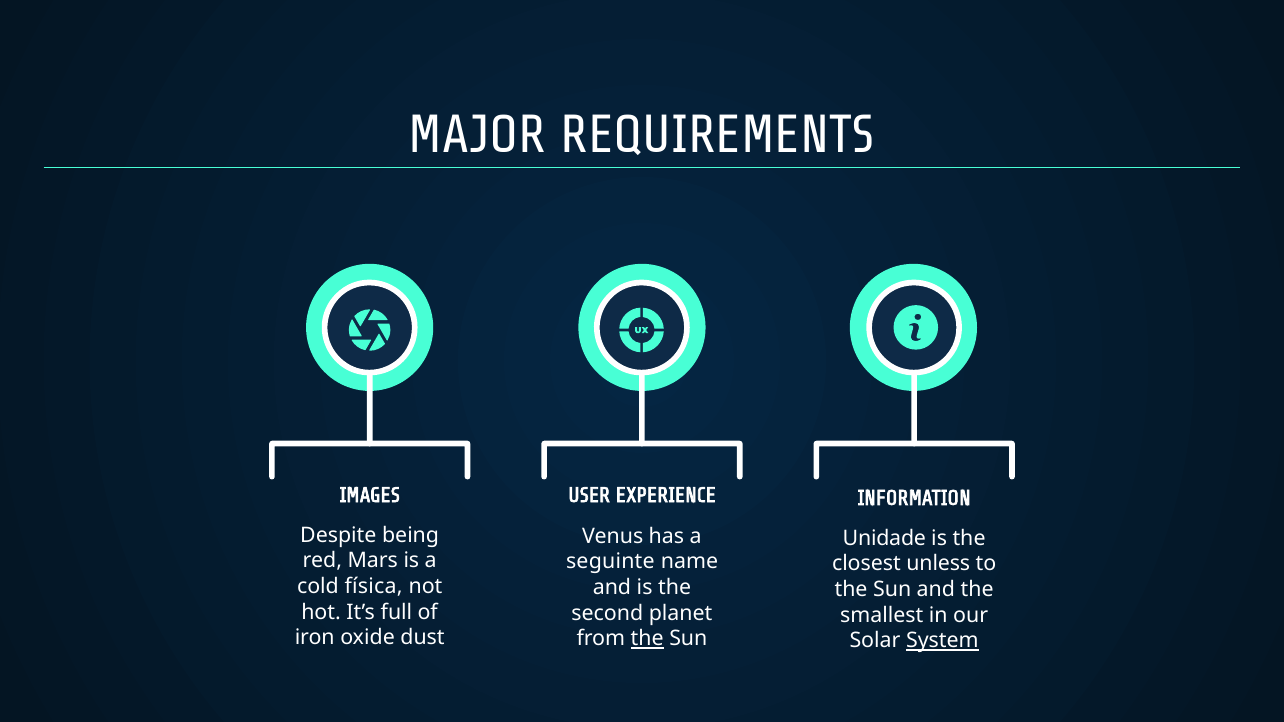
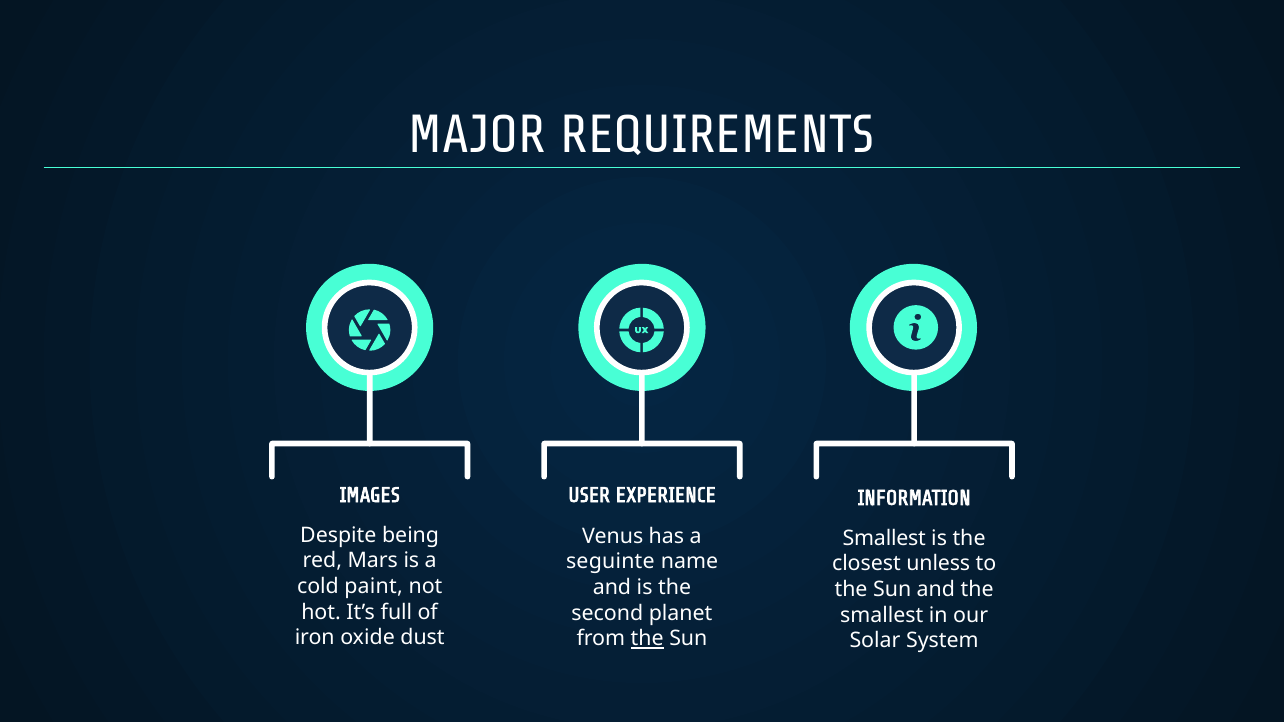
Unidade at (884, 538): Unidade -> Smallest
física: física -> paint
System underline: present -> none
